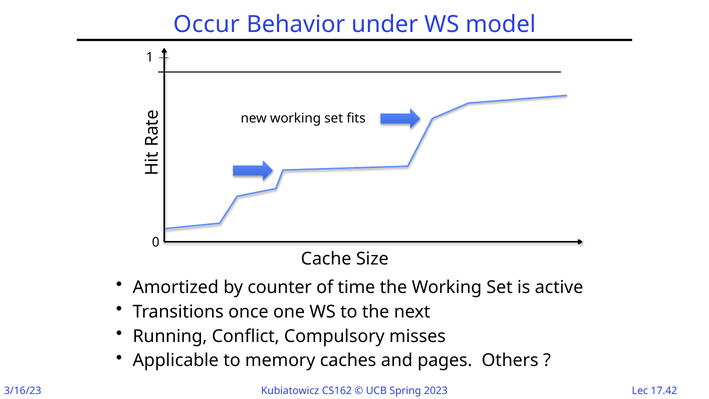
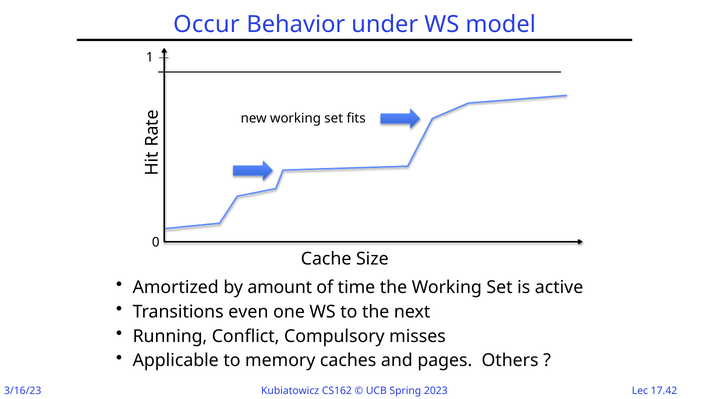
counter: counter -> amount
once: once -> even
